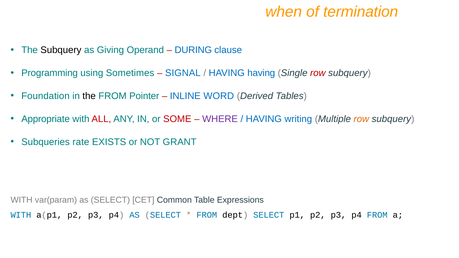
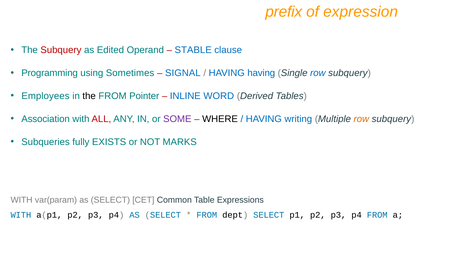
when: when -> prefix
termination: termination -> expression
Subquery at (61, 50) colour: black -> red
Giving: Giving -> Edited
DURING: DURING -> STABLE
row at (318, 73) colour: red -> blue
Foundation: Foundation -> Employees
Appropriate: Appropriate -> Association
SOME colour: red -> purple
WHERE colour: purple -> black
rate: rate -> fully
GRANT: GRANT -> MARKS
